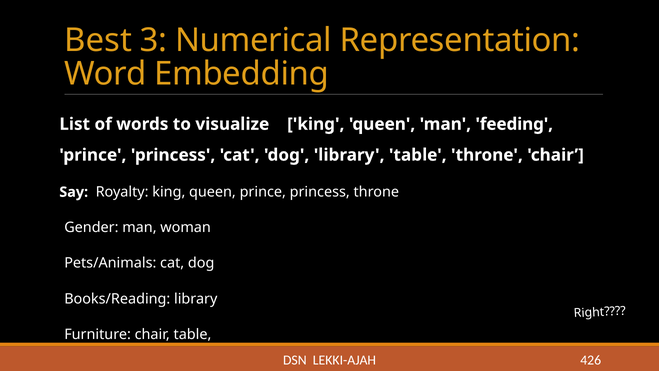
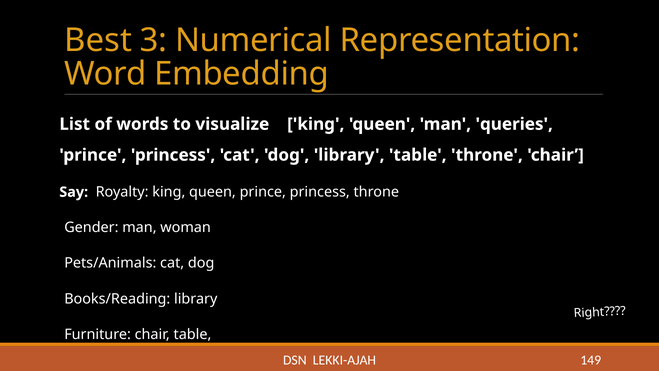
feeding: feeding -> queries
426: 426 -> 149
